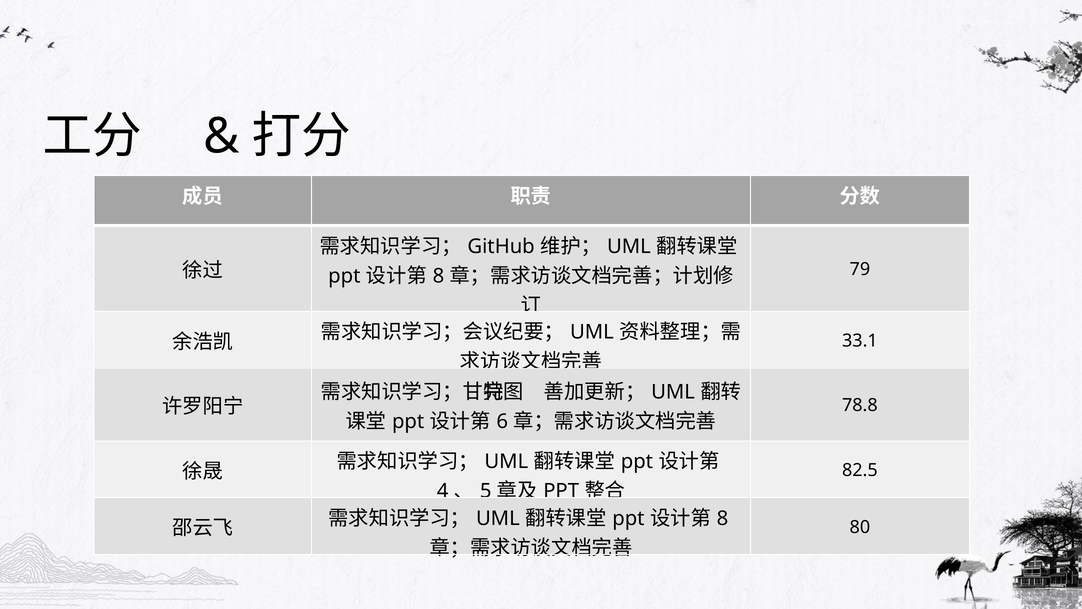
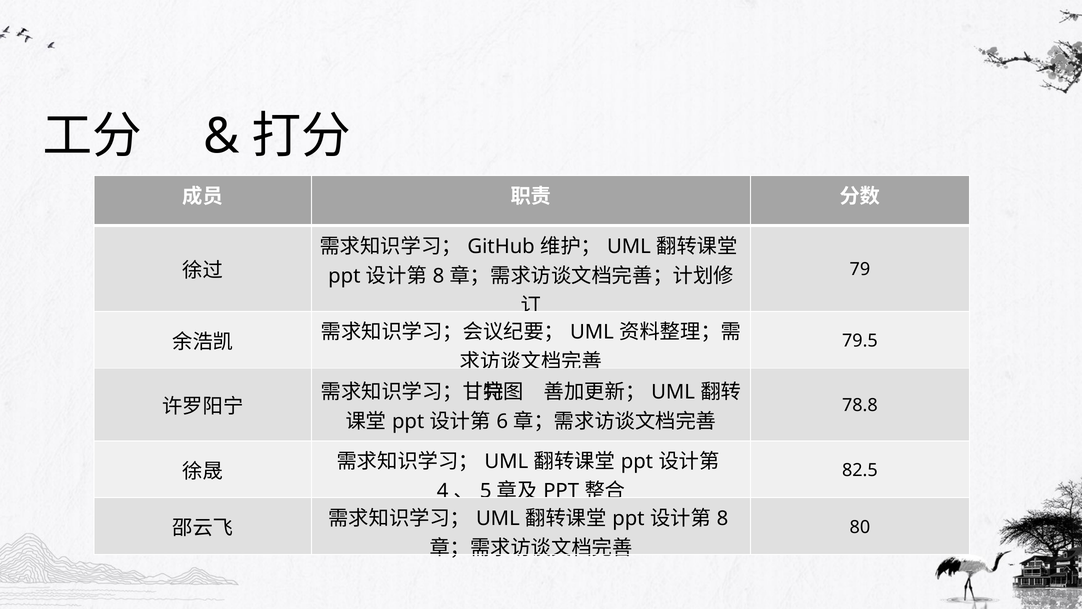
33.1: 33.1 -> 79.5
